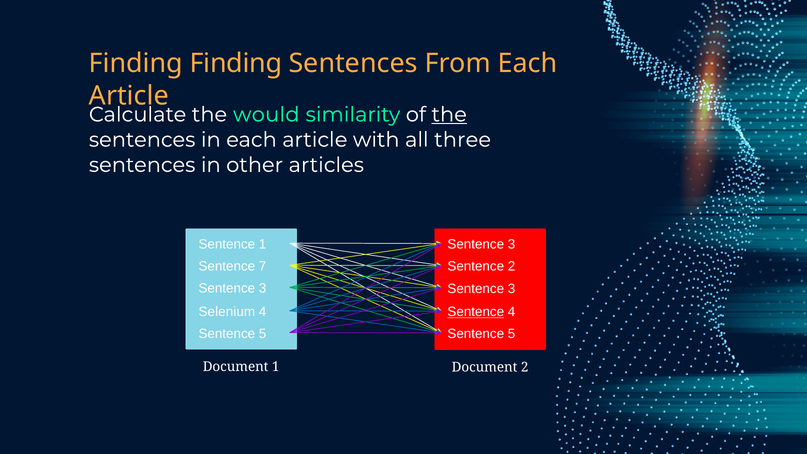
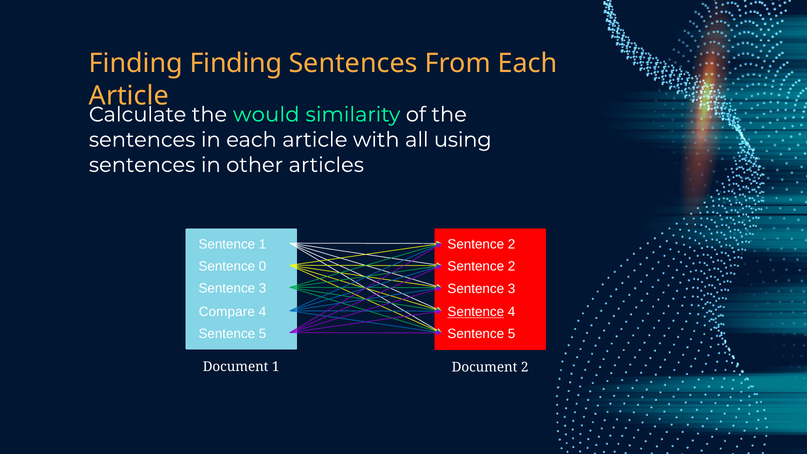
the at (449, 115) underline: present -> none
three: three -> using
3 at (512, 244): 3 -> 2
7: 7 -> 0
Selenium: Selenium -> Compare
